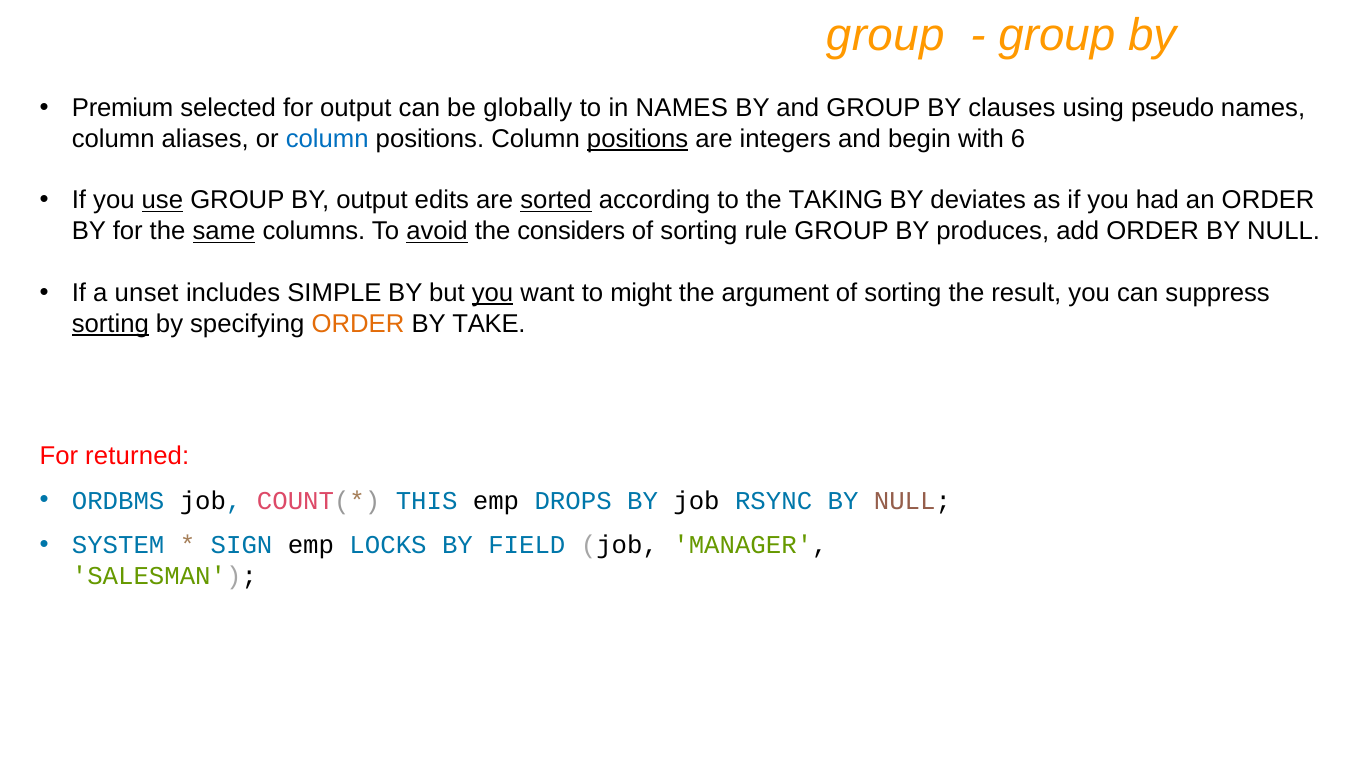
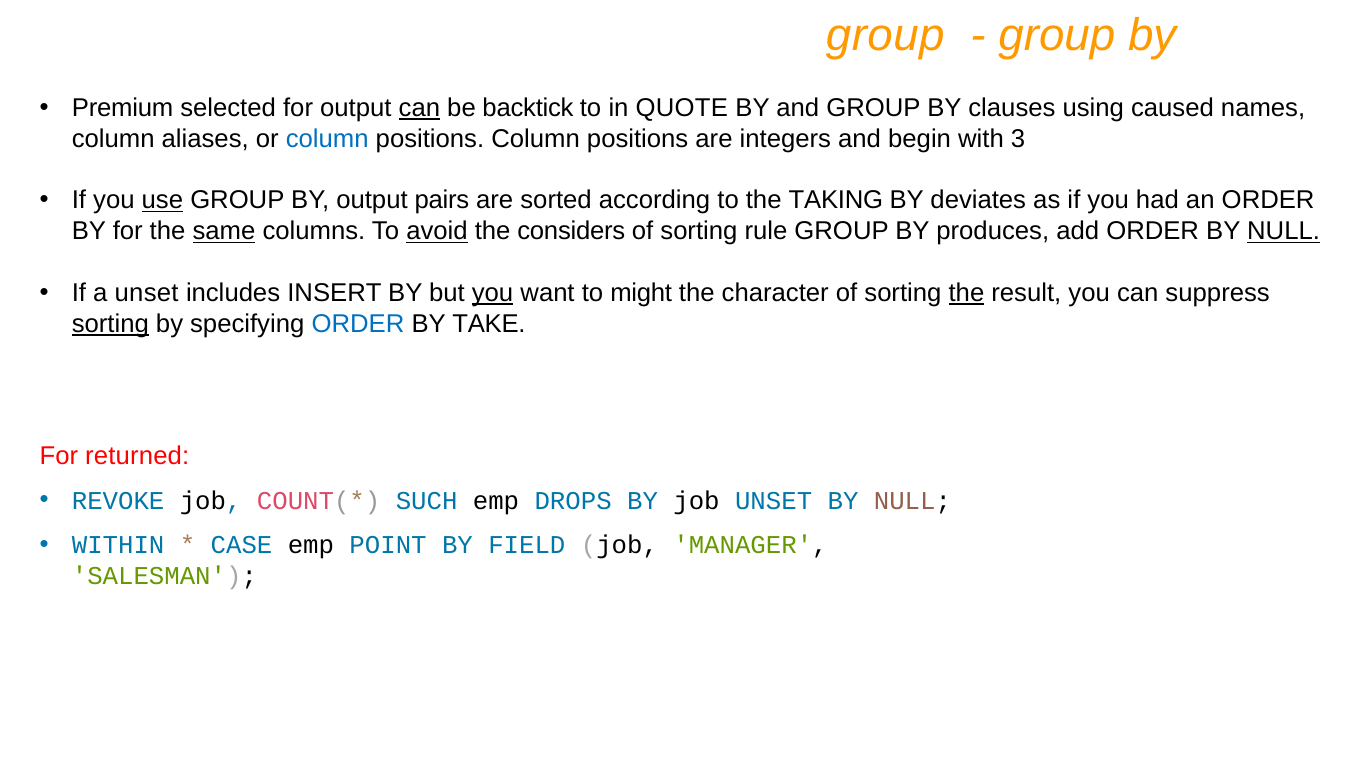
can at (419, 108) underline: none -> present
globally: globally -> backtick
in NAMES: NAMES -> QUOTE
pseudo: pseudo -> caused
positions at (638, 139) underline: present -> none
6: 6 -> 3
edits: edits -> pairs
sorted underline: present -> none
NULL at (1284, 231) underline: none -> present
SIMPLE: SIMPLE -> INSERT
argument: argument -> character
the at (966, 293) underline: none -> present
ORDER at (358, 324) colour: orange -> blue
ORDBMS: ORDBMS -> REVOKE
THIS: THIS -> SUCH
job RSYNC: RSYNC -> UNSET
SYSTEM: SYSTEM -> WITHIN
SIGN: SIGN -> CASE
LOCKS: LOCKS -> POINT
